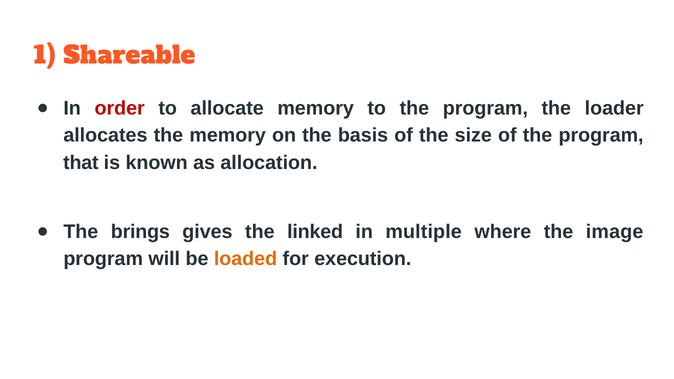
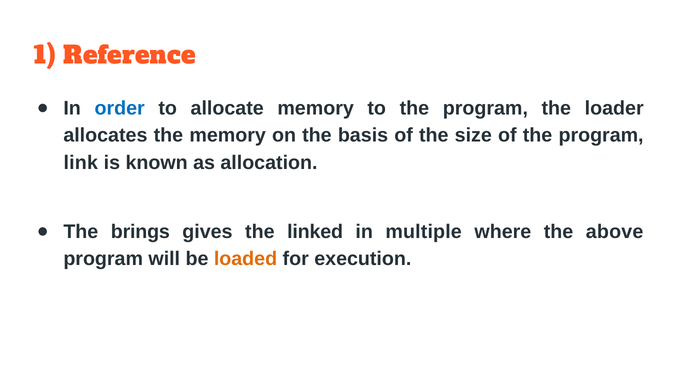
Shareable: Shareable -> Reference
order colour: red -> blue
that: that -> link
image: image -> above
